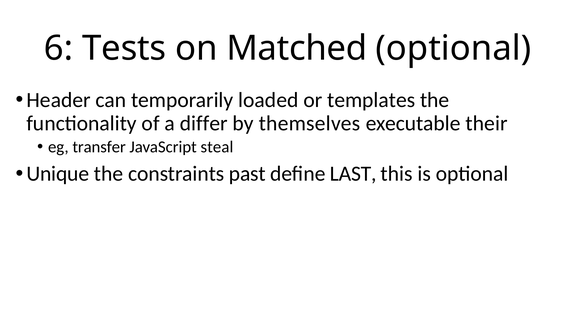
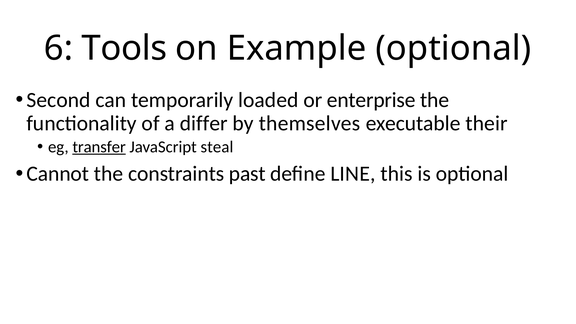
Tests: Tests -> Tools
Matched: Matched -> Example
Header: Header -> Second
templates: templates -> enterprise
transfer underline: none -> present
Unique: Unique -> Cannot
LAST: LAST -> LINE
